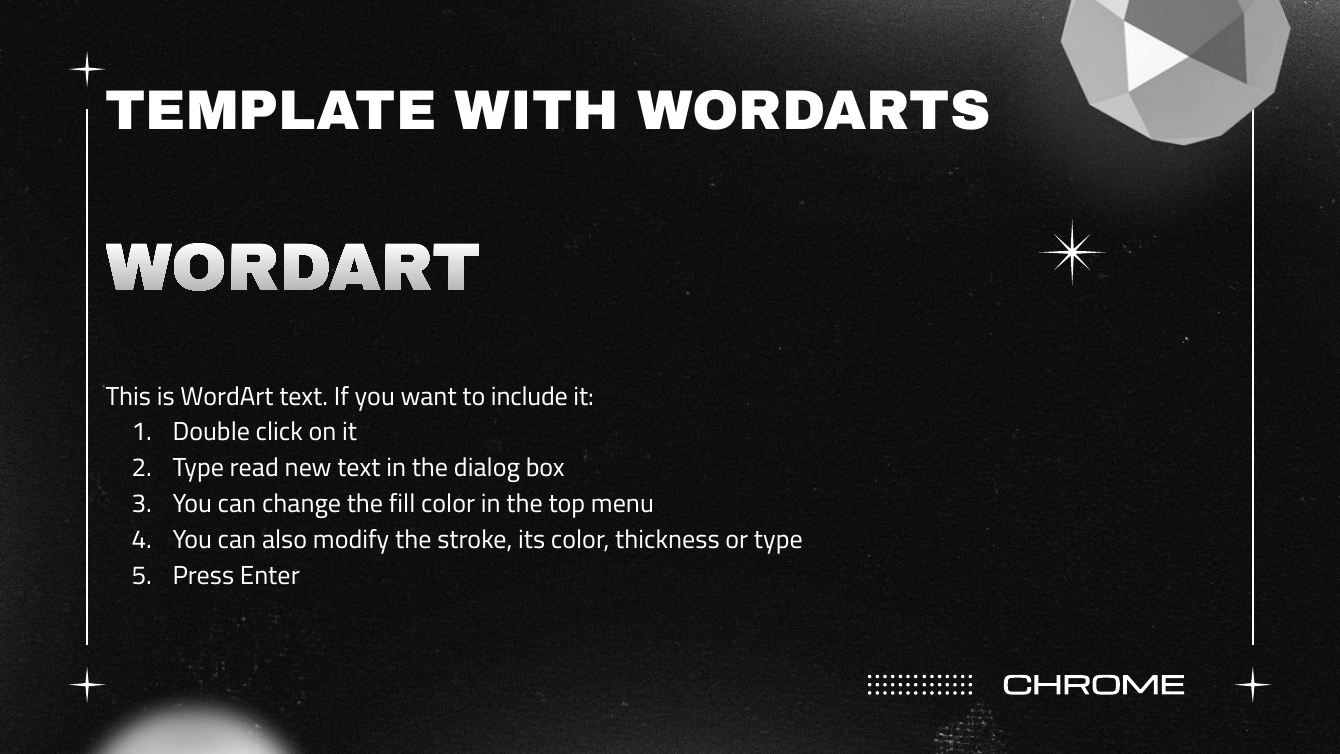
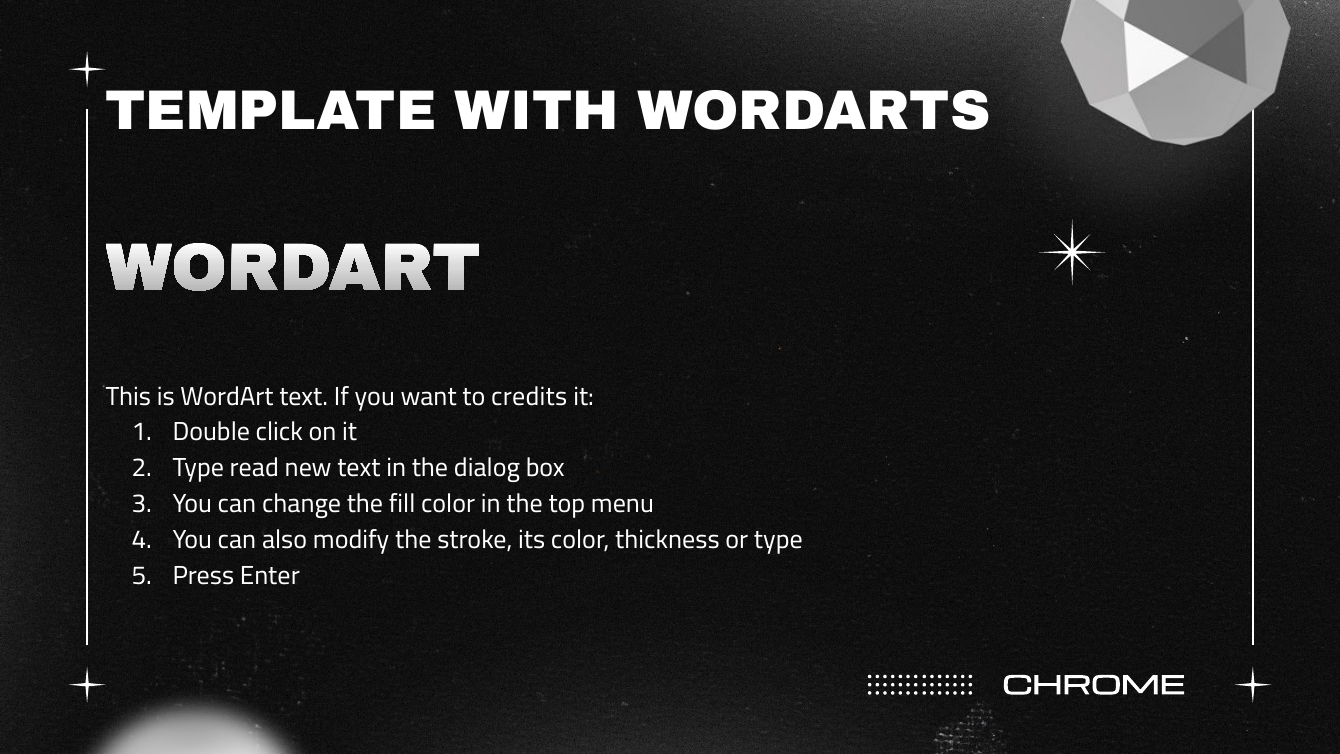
include: include -> credits
